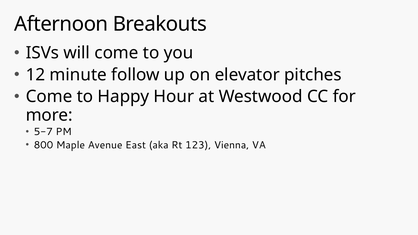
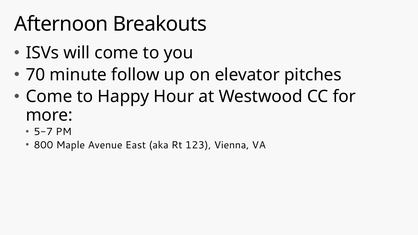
12: 12 -> 70
